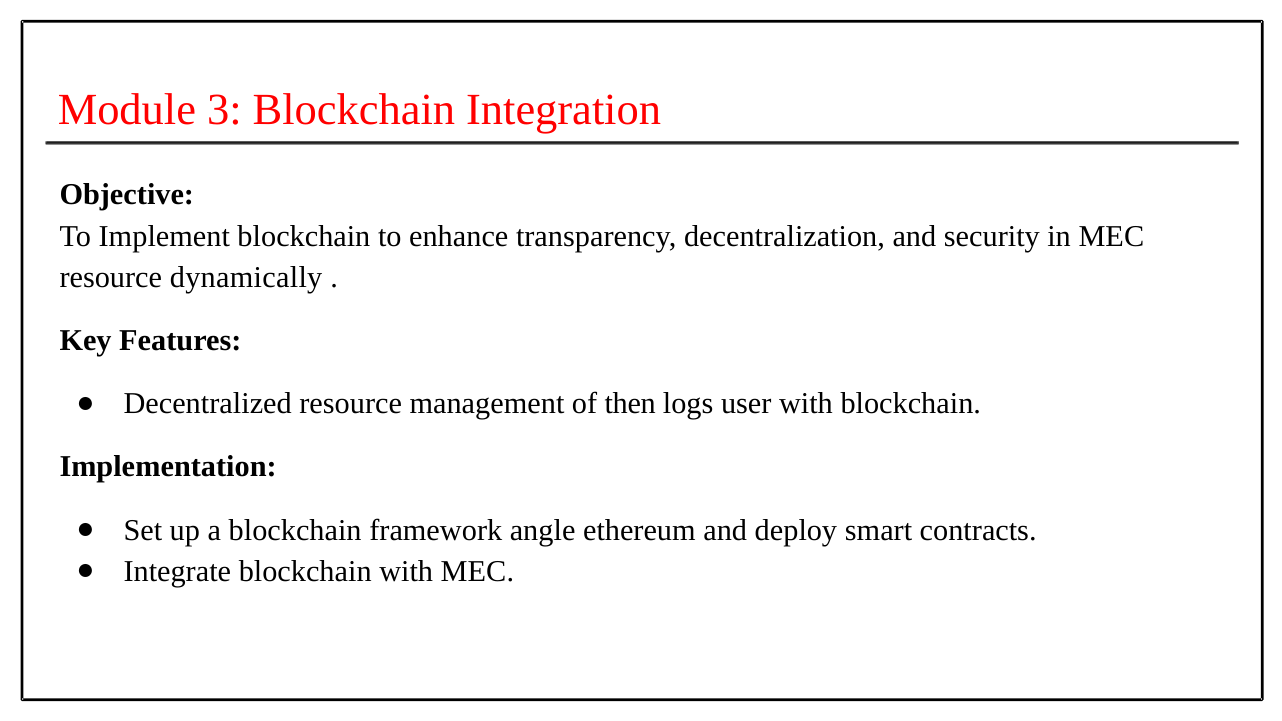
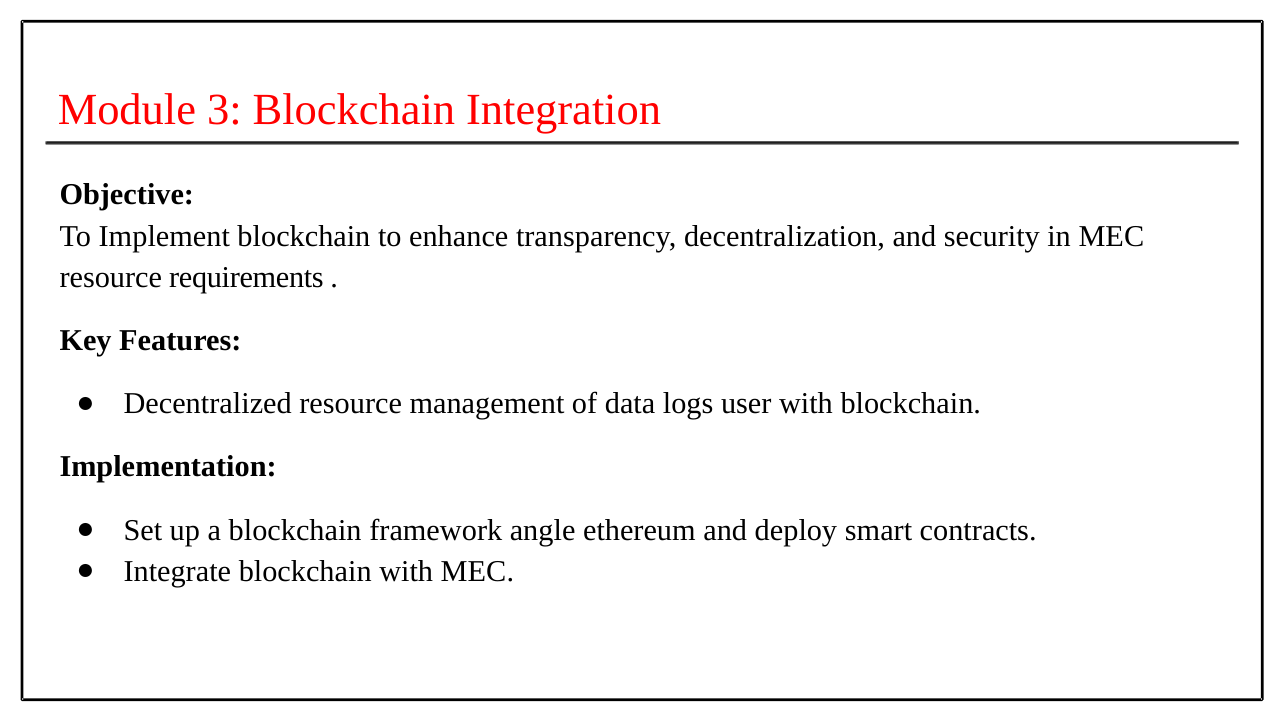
dynamically: dynamically -> requirements
then: then -> data
